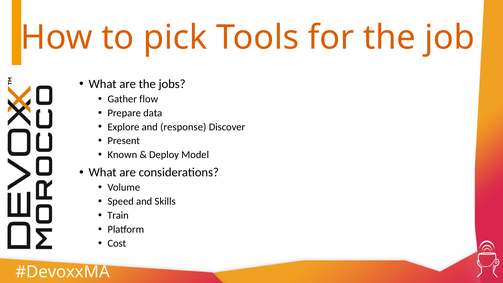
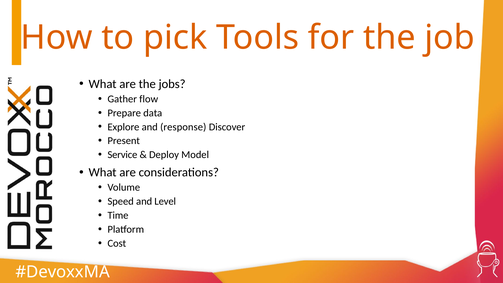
Known: Known -> Service
Skills: Skills -> Level
Train: Train -> Time
